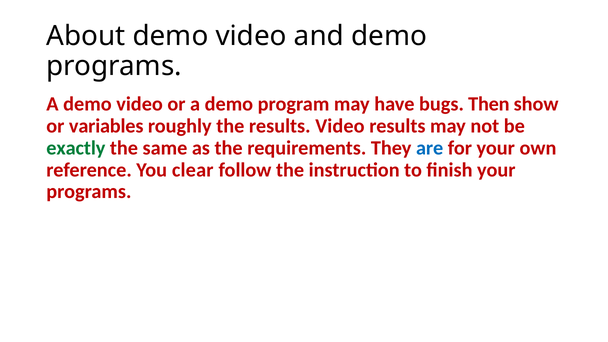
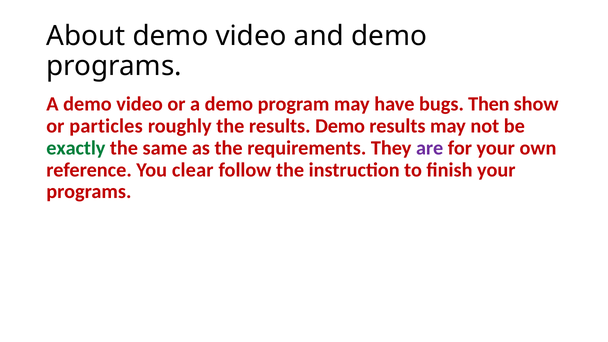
variables: variables -> particles
results Video: Video -> Demo
are colour: blue -> purple
